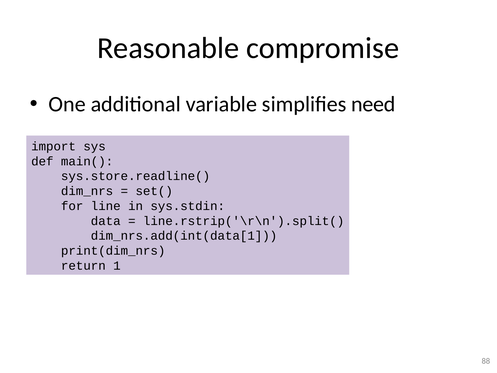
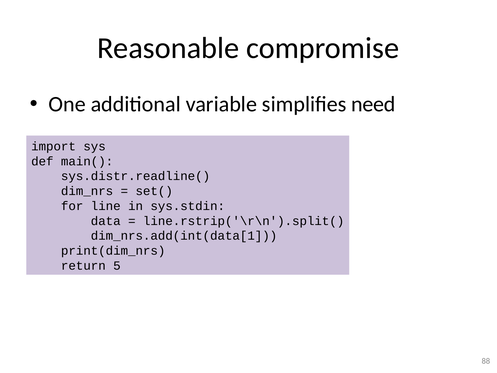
sys.store.readline(: sys.store.readline( -> sys.distr.readline(
1: 1 -> 5
